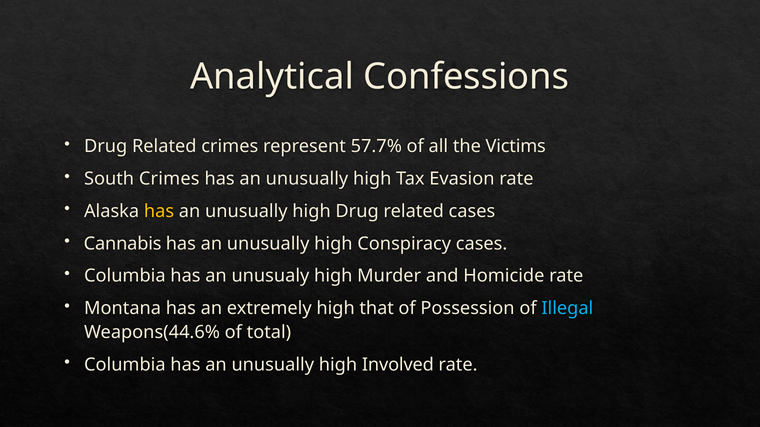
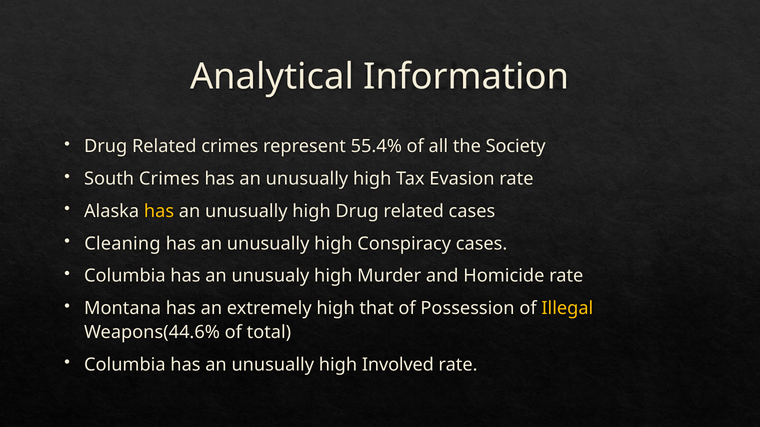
Confessions: Confessions -> Information
57.7%: 57.7% -> 55.4%
Victims: Victims -> Society
Cannabis: Cannabis -> Cleaning
Illegal colour: light blue -> yellow
